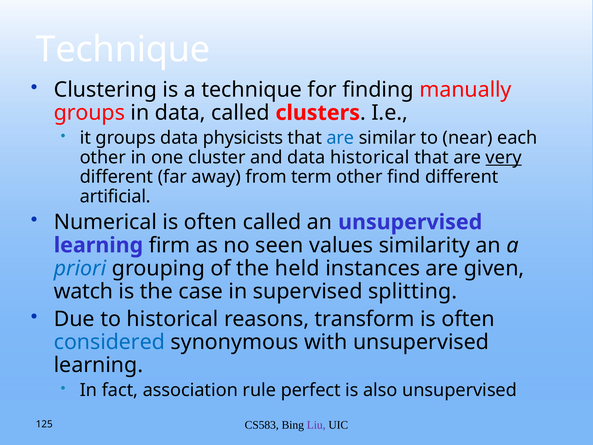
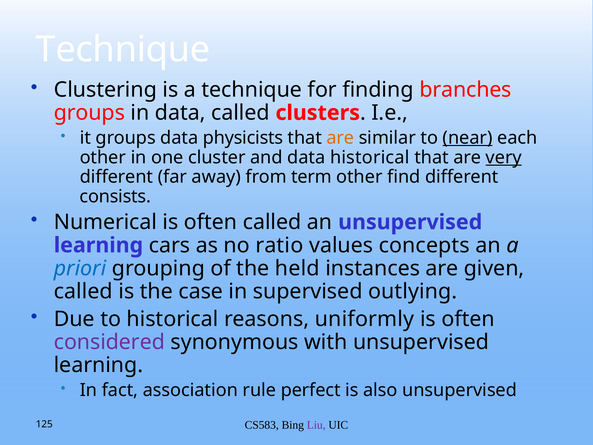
manually: manually -> branches
are at (340, 138) colour: blue -> orange
near underline: none -> present
artificial: artificial -> consists
firm: firm -> cars
seen: seen -> ratio
similarity: similarity -> concepts
watch at (83, 291): watch -> called
splitting: splitting -> outlying
transform: transform -> uniformly
considered colour: blue -> purple
